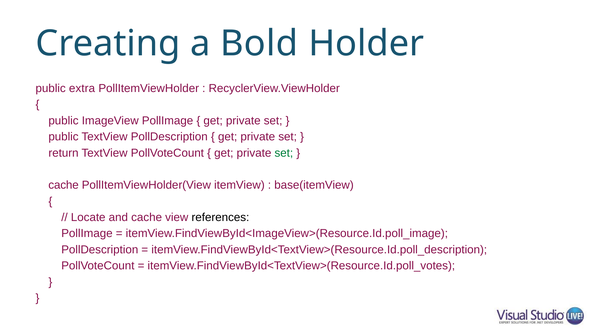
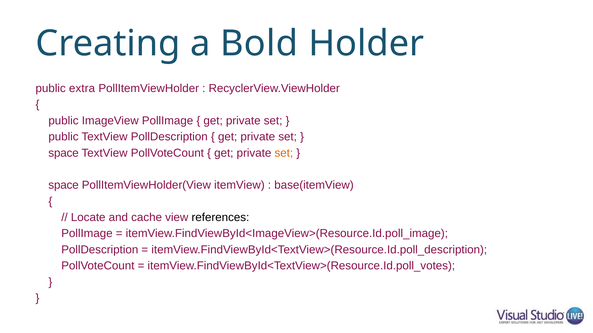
return at (63, 153): return -> space
set at (284, 153) colour: green -> orange
cache at (64, 185): cache -> space
